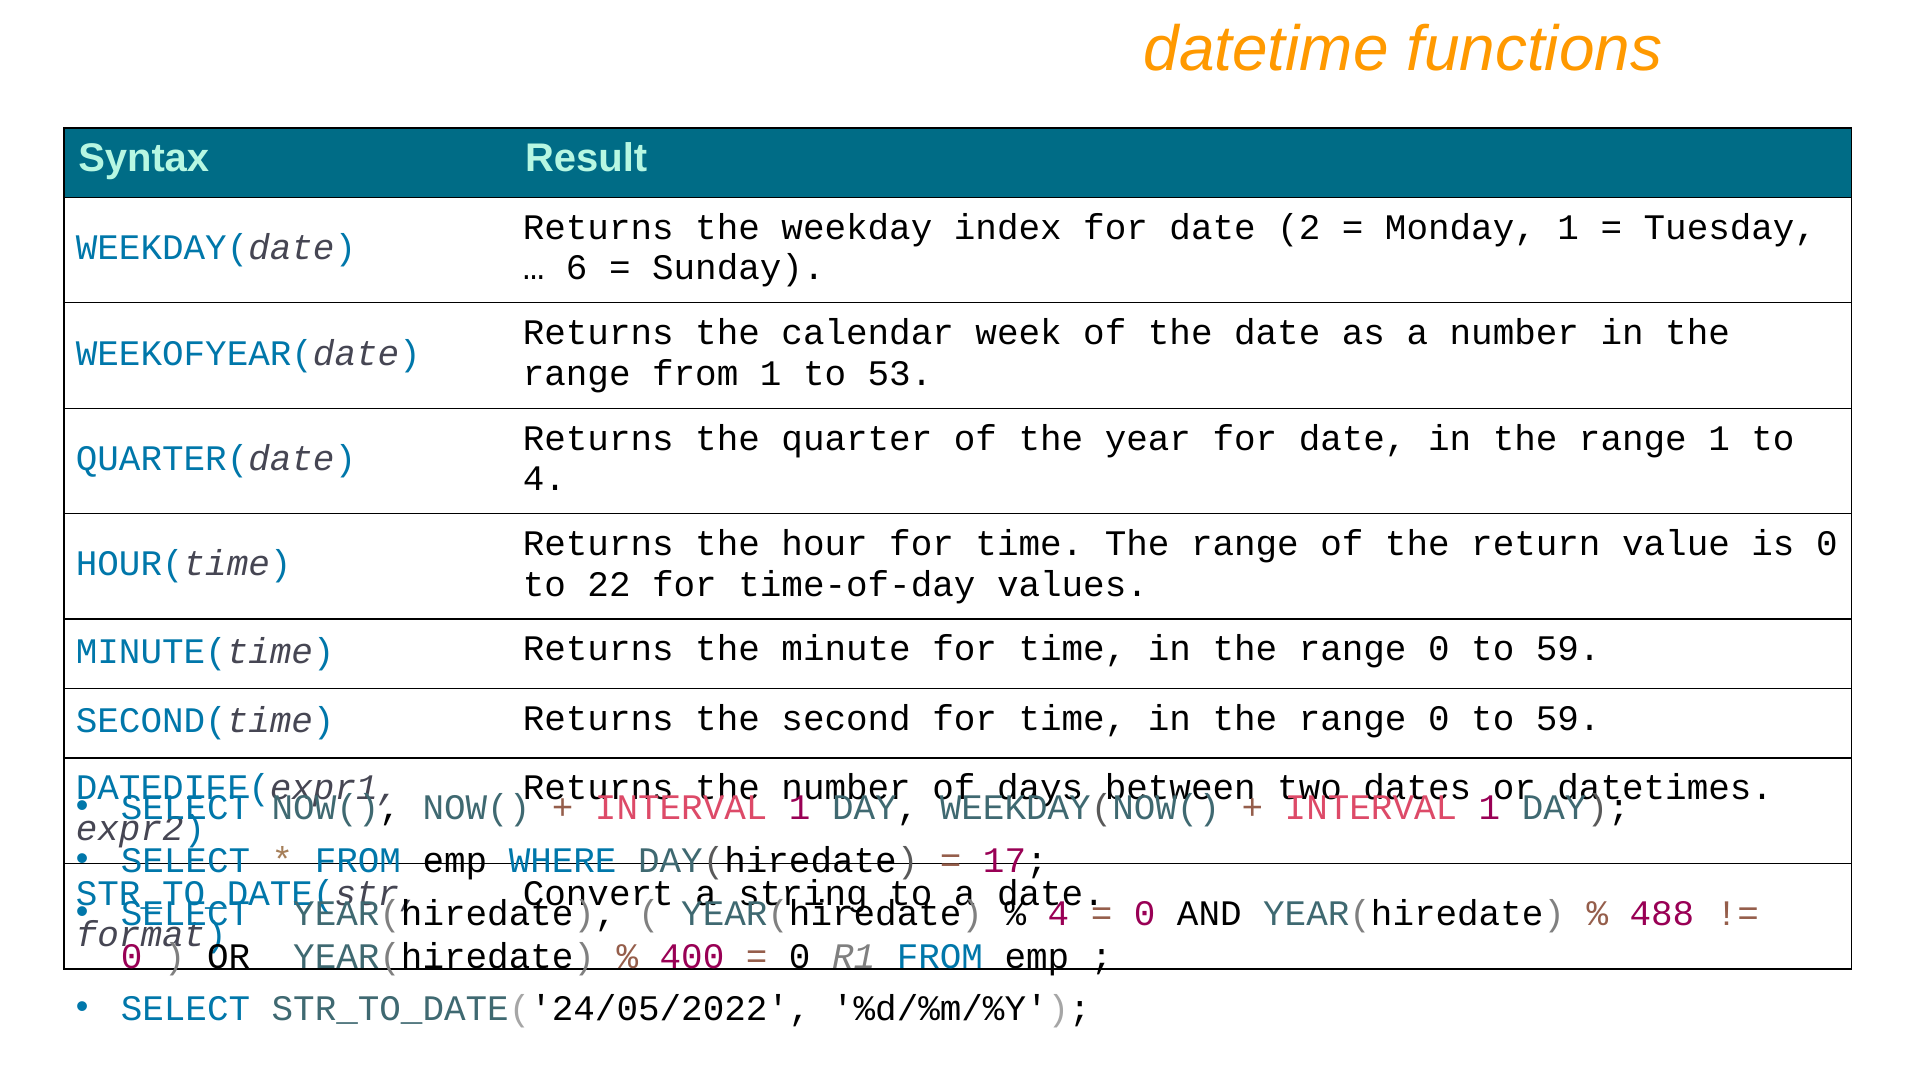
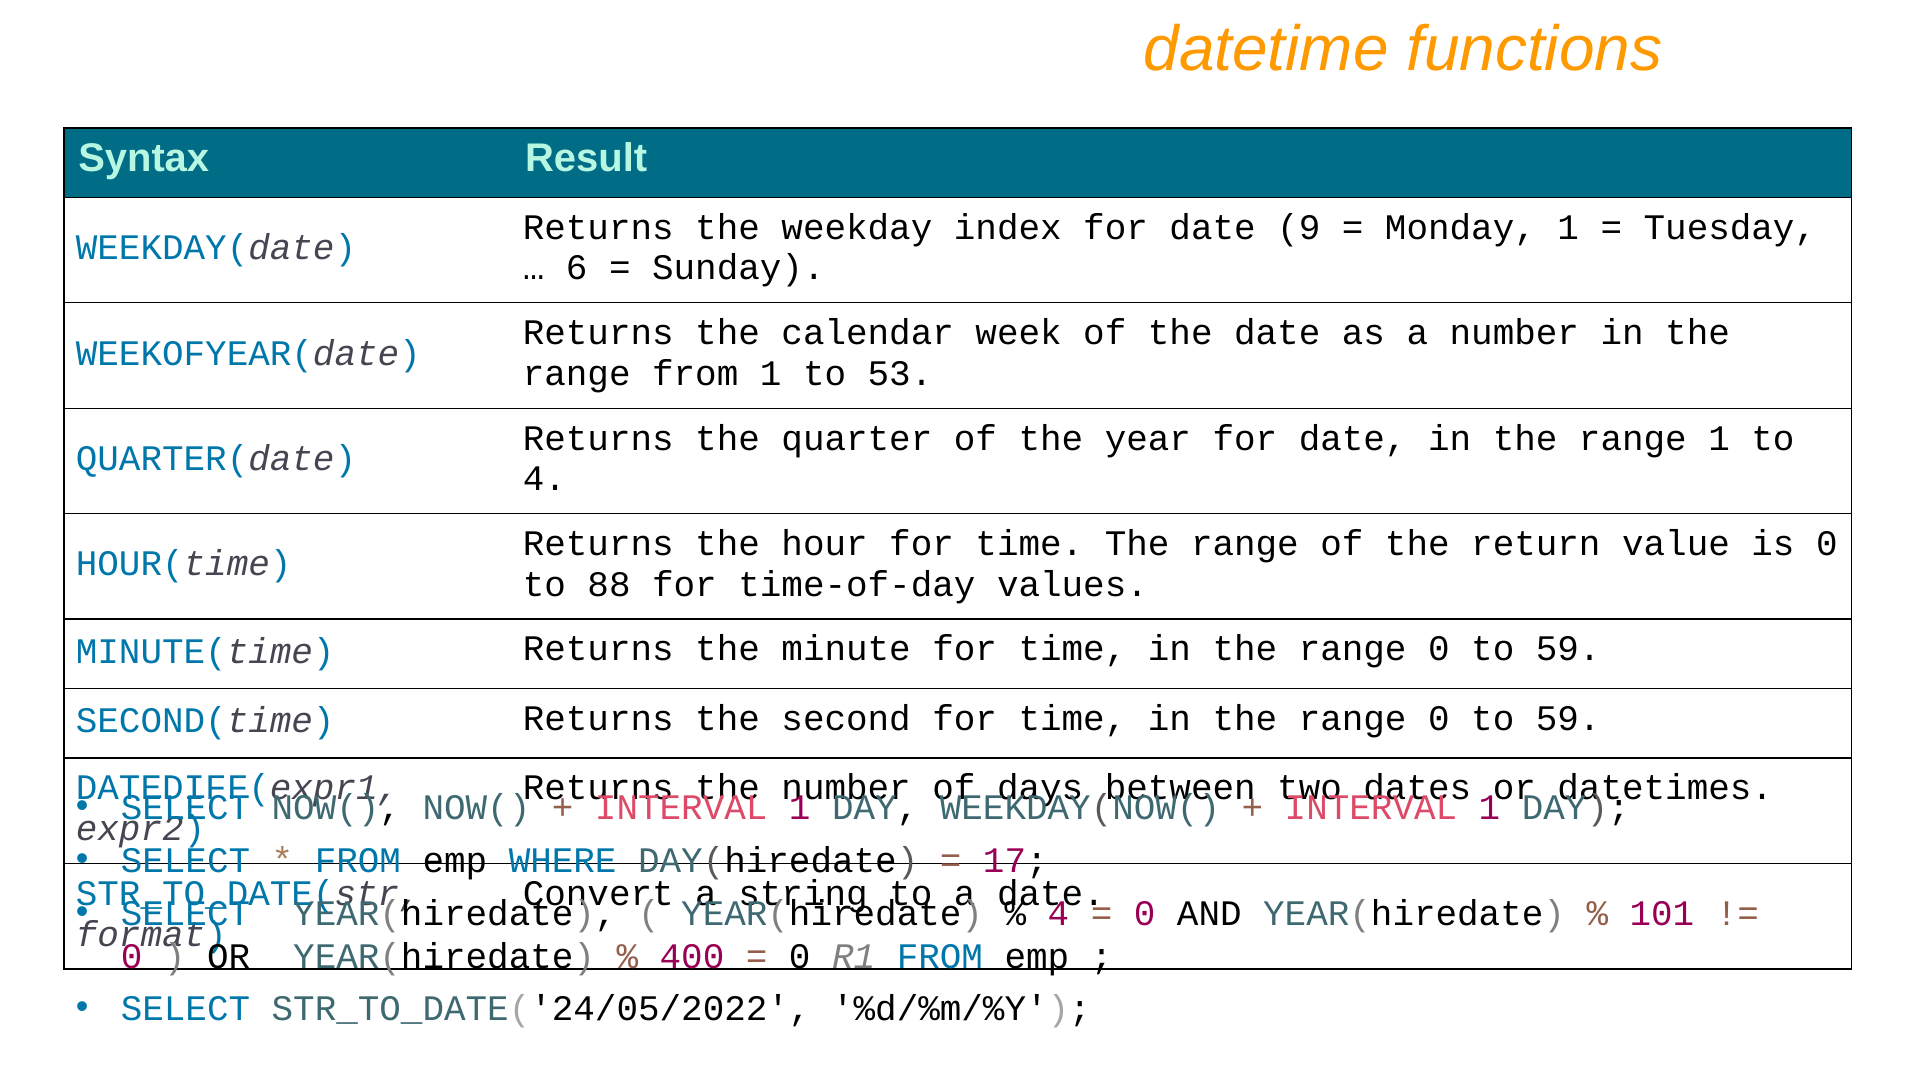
2: 2 -> 9
22: 22 -> 88
488: 488 -> 101
